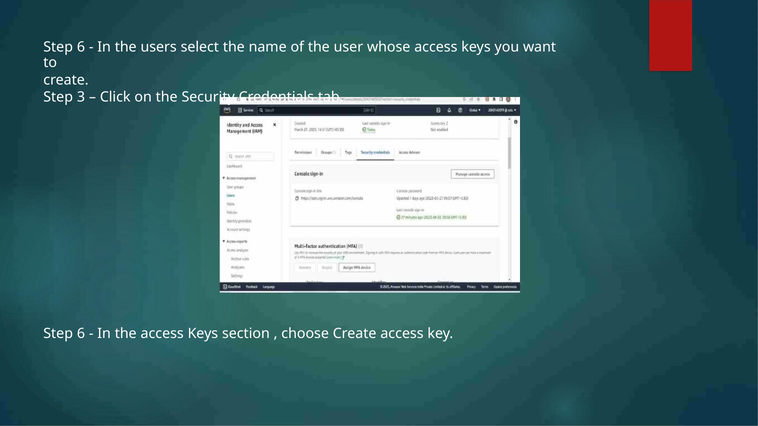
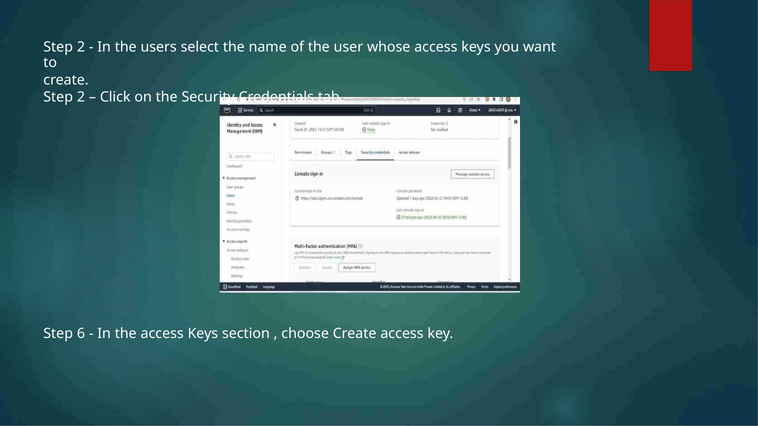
6 at (81, 47): 6 -> 2
3 at (81, 97): 3 -> 2
